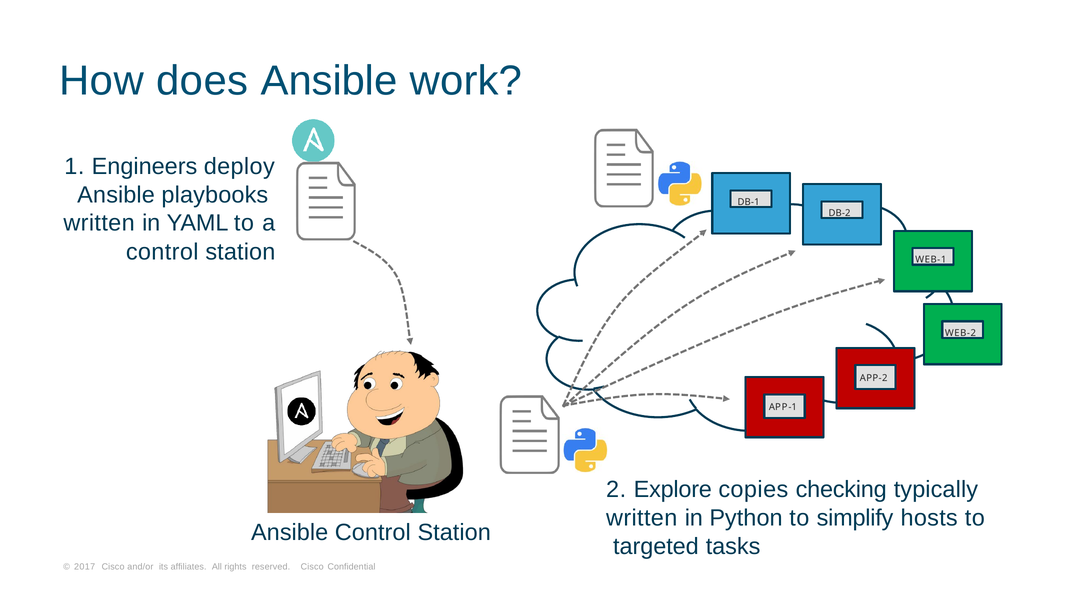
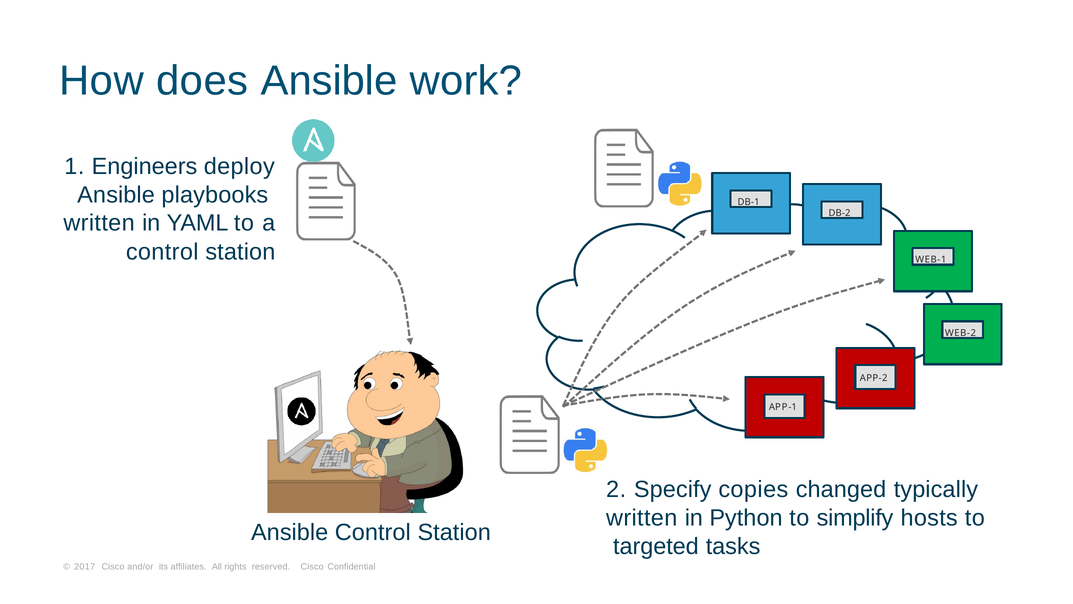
Explore: Explore -> Specify
checking: checking -> changed
